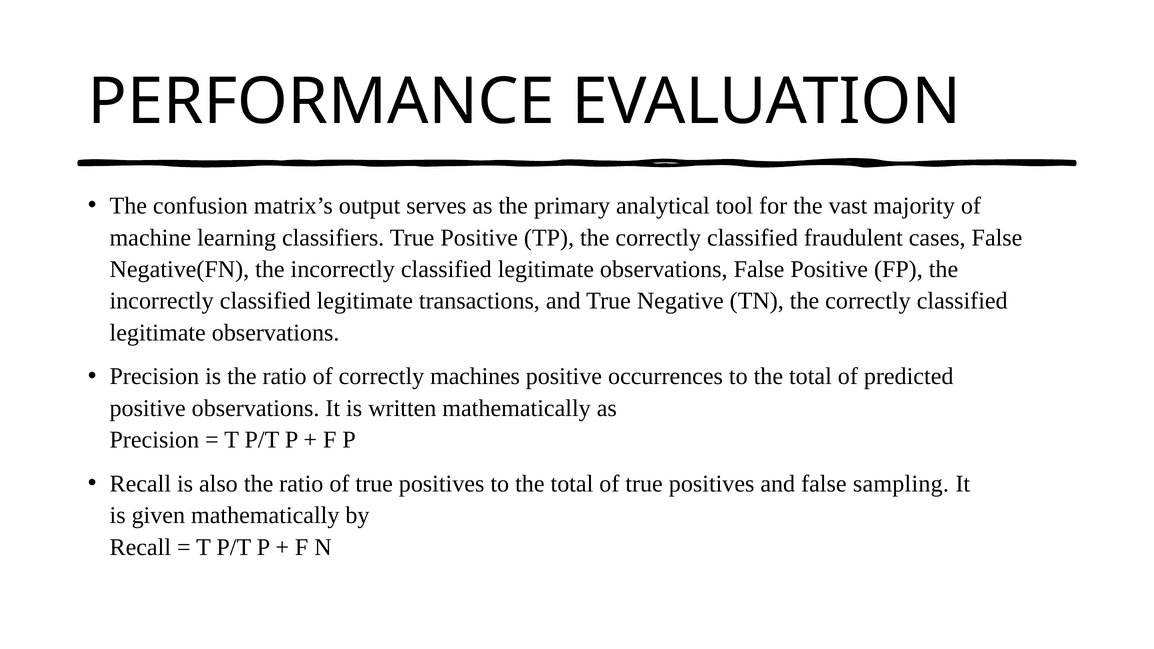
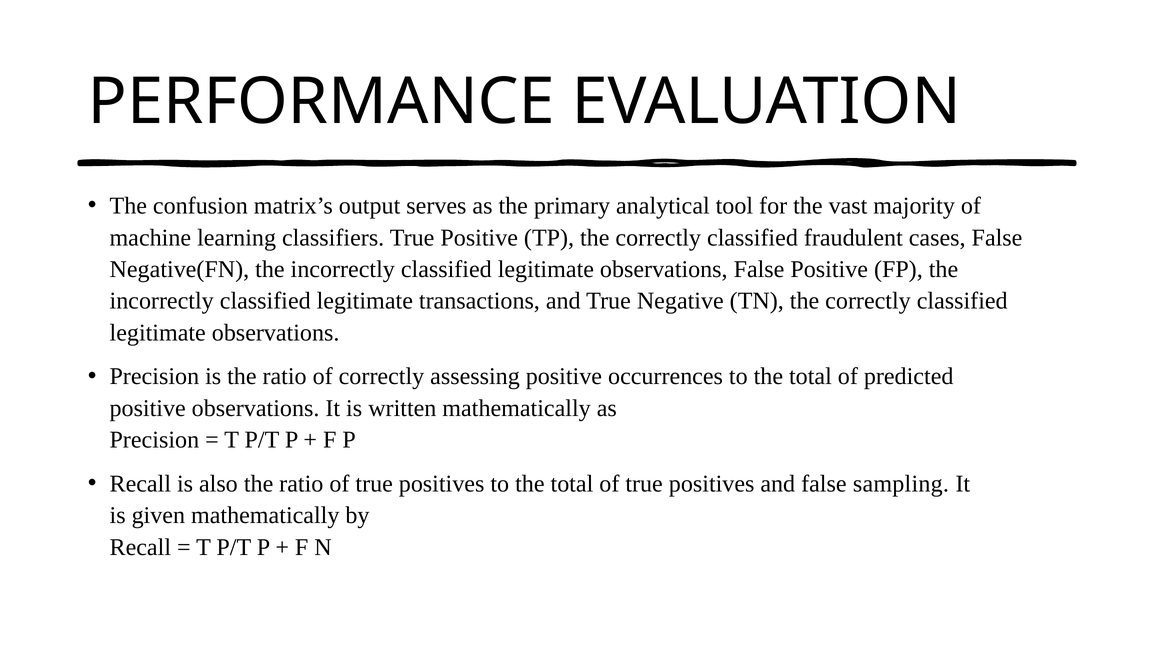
machines: machines -> assessing
